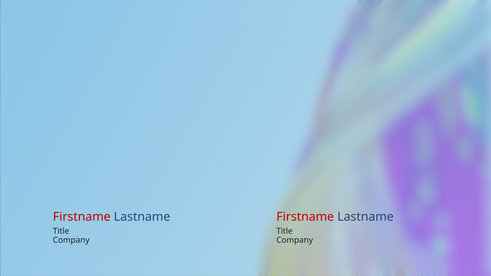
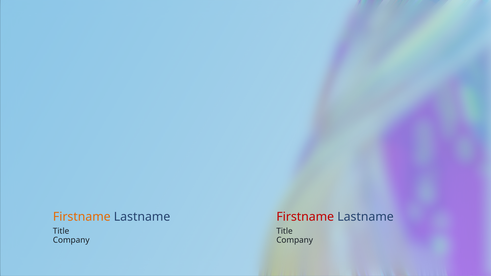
Firstname at (82, 217) colour: red -> orange
